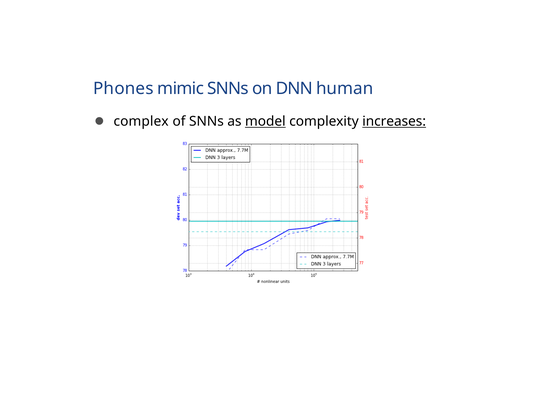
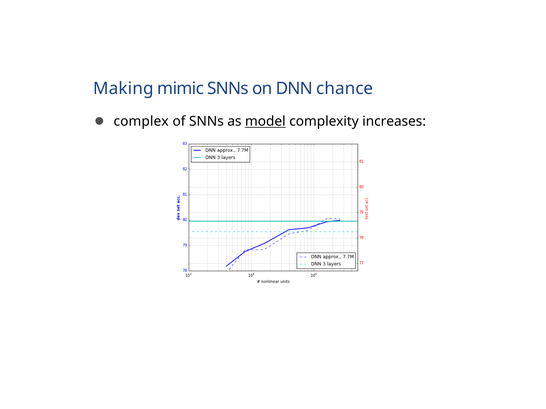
Phones: Phones -> Making
human: human -> chance
increases underline: present -> none
